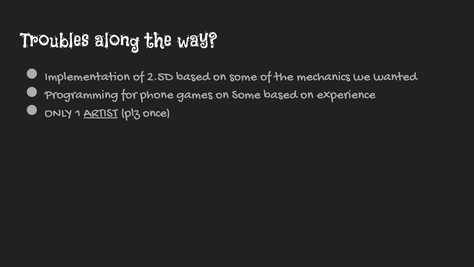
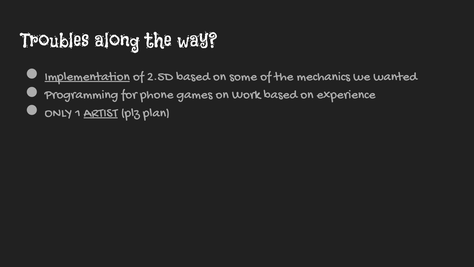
Implementation underline: none -> present
games on Some: Some -> Work
once: once -> plan
